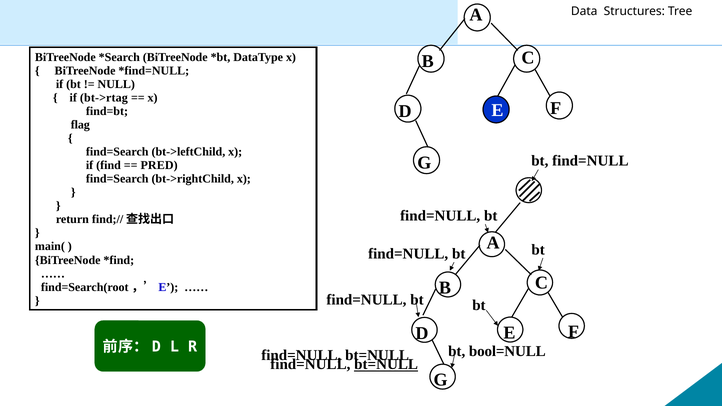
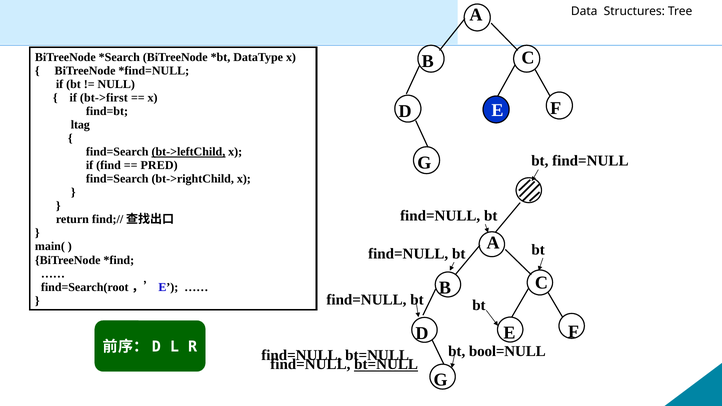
bt->rtag: bt->rtag -> bt->first
flag: flag -> ltag
bt->leftChild underline: none -> present
